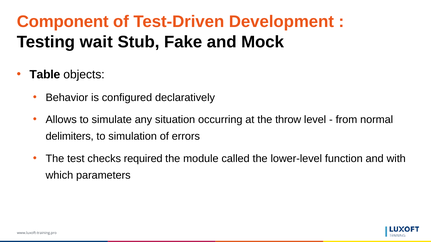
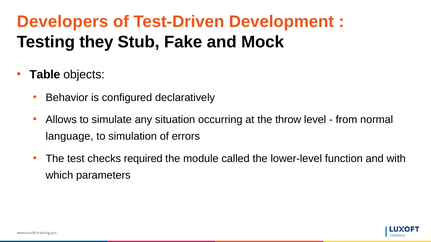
Component: Component -> Developers
wait: wait -> they
delimiters: delimiters -> language
